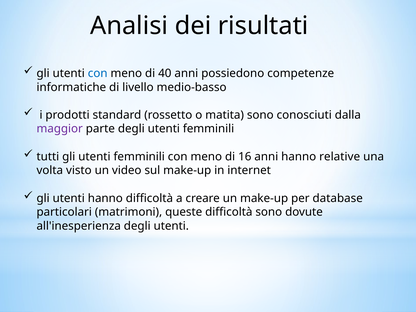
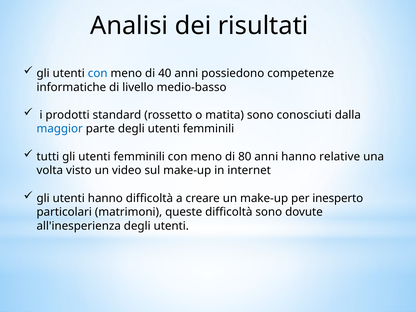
maggior colour: purple -> blue
16: 16 -> 80
database: database -> inesperto
